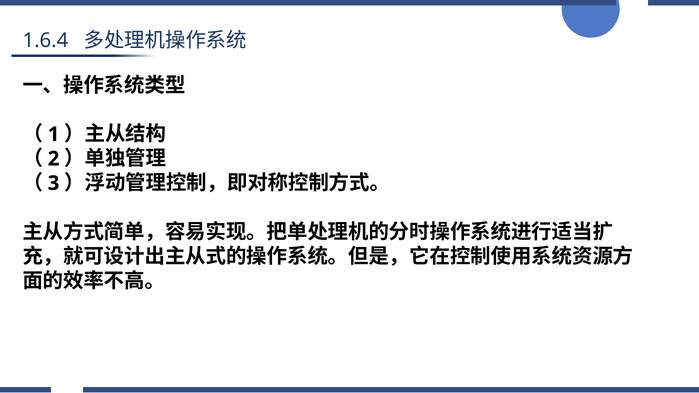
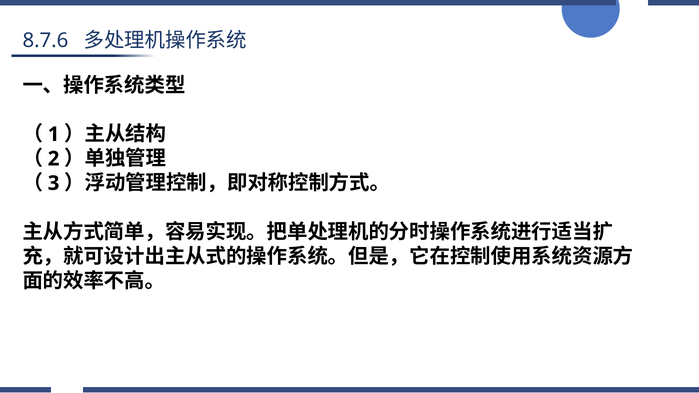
1.6.4: 1.6.4 -> 8.7.6
